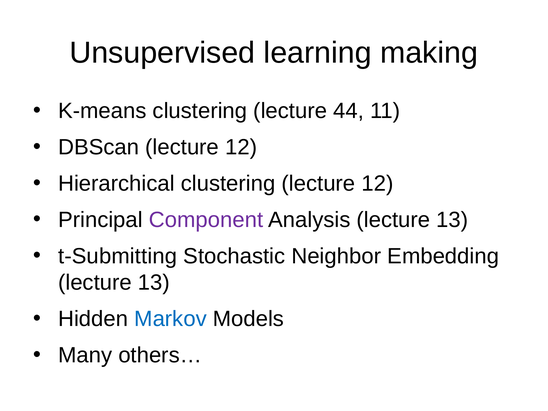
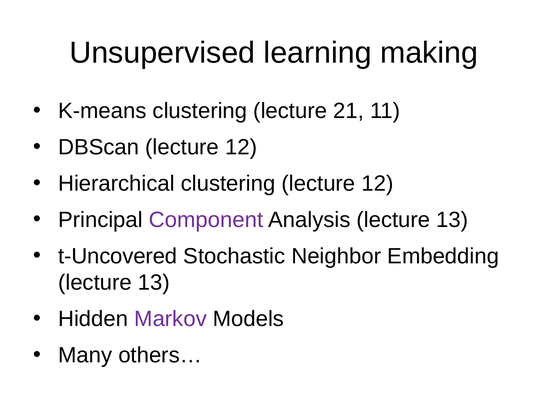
44: 44 -> 21
t-Submitting: t-Submitting -> t-Uncovered
Markov colour: blue -> purple
